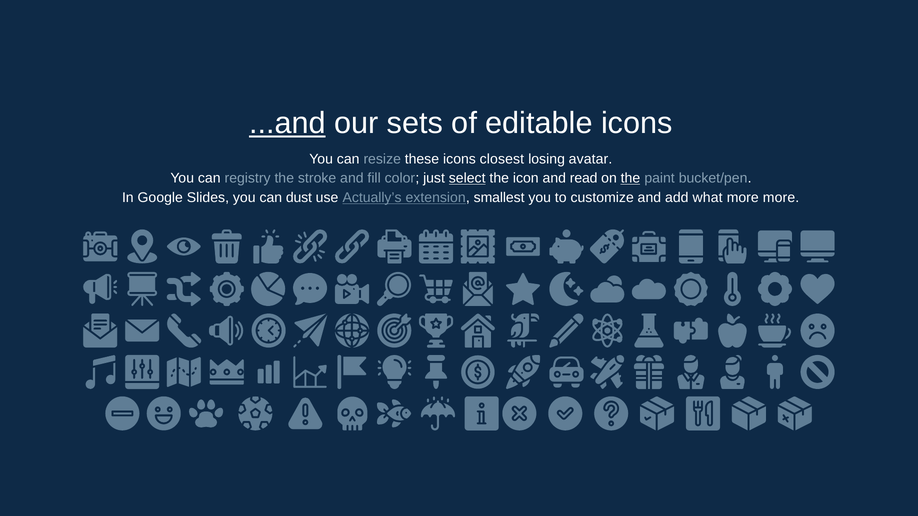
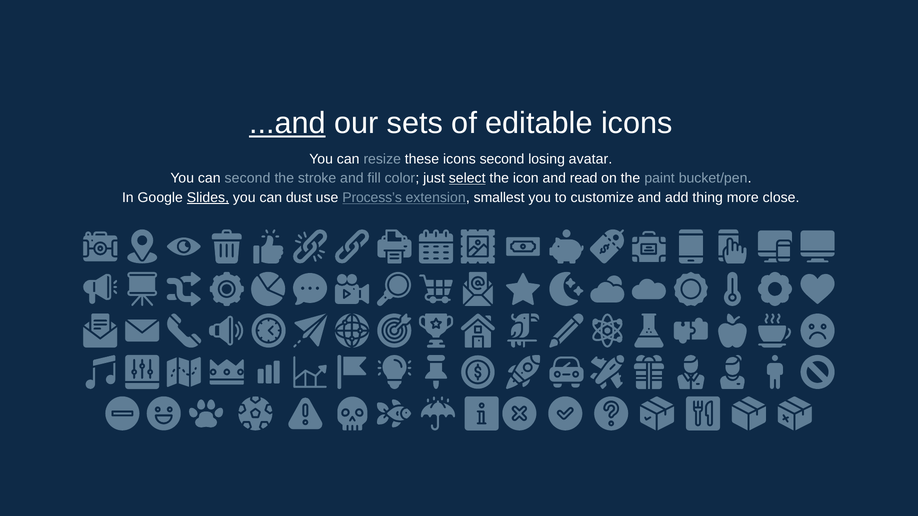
icons closest: closest -> second
can registry: registry -> second
the at (630, 178) underline: present -> none
Slides underline: none -> present
Actually’s: Actually’s -> Process’s
what: what -> thing
more more: more -> close
